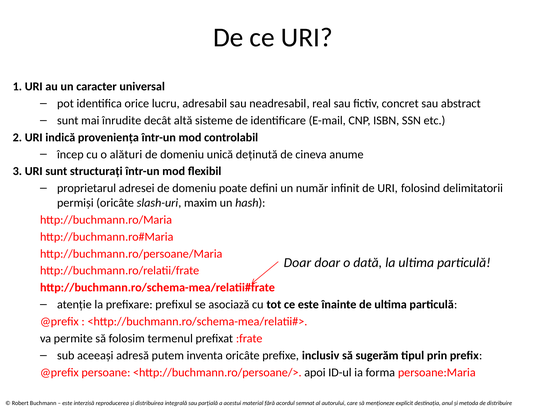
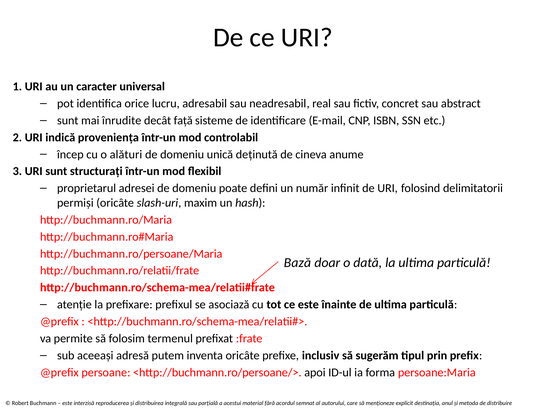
altă: altă -> față
Doar at (297, 263): Doar -> Bază
